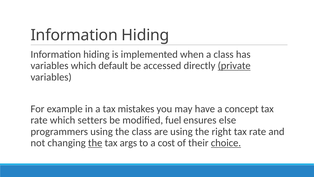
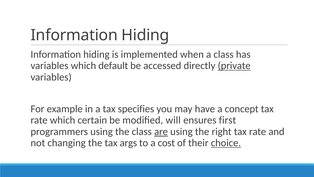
mistakes: mistakes -> specifies
setters: setters -> certain
fuel: fuel -> will
else: else -> first
are underline: none -> present
the at (95, 143) underline: present -> none
